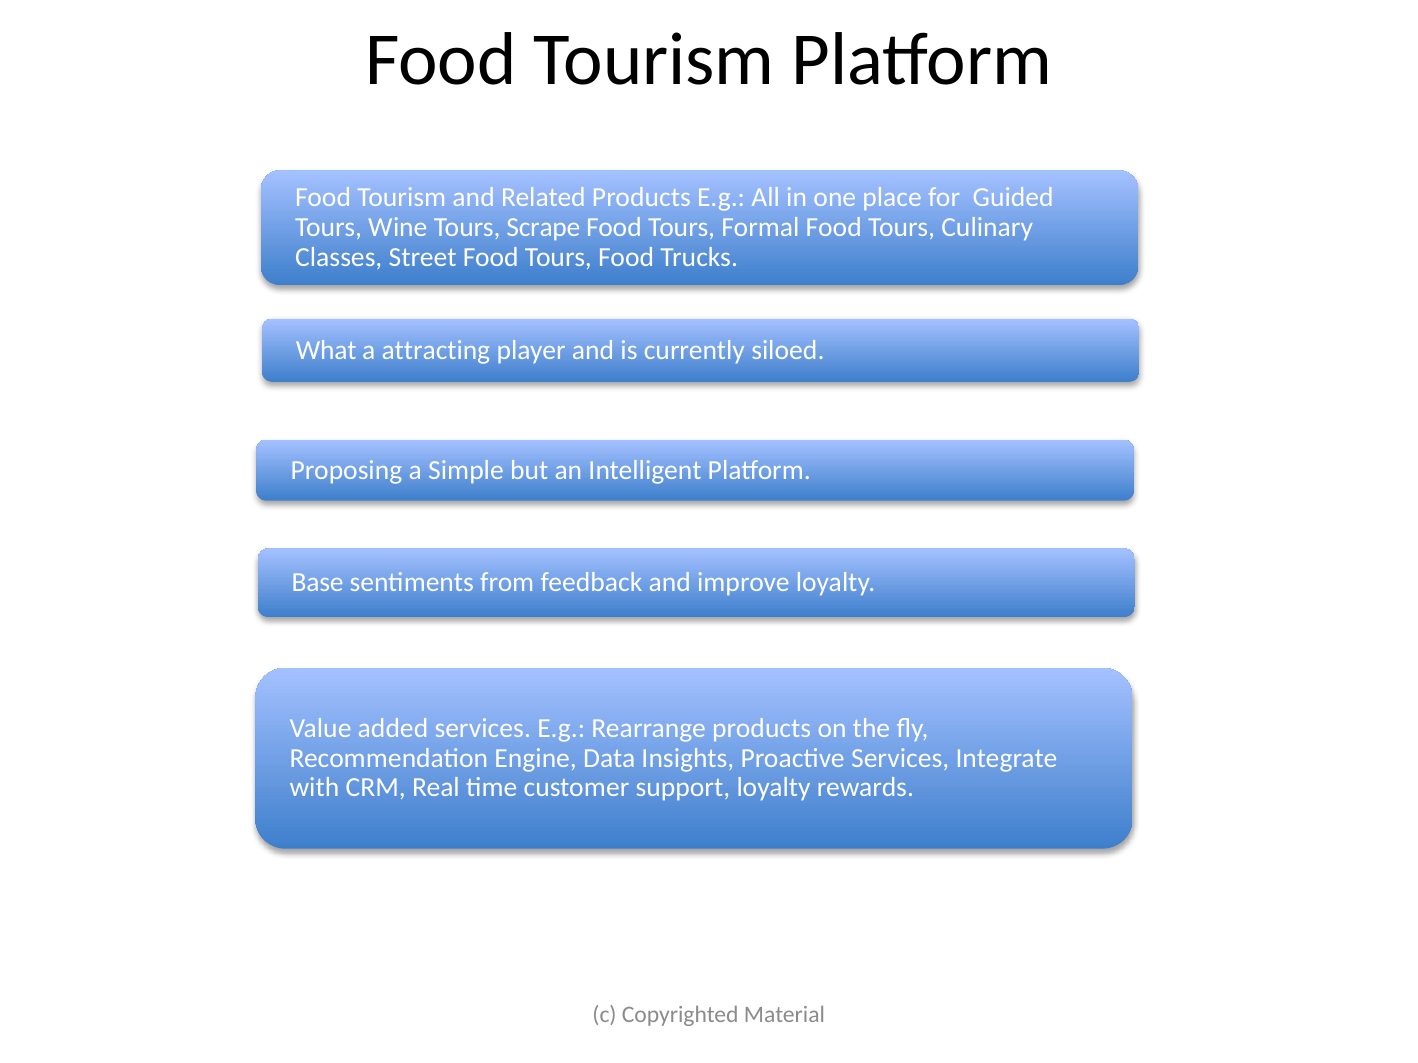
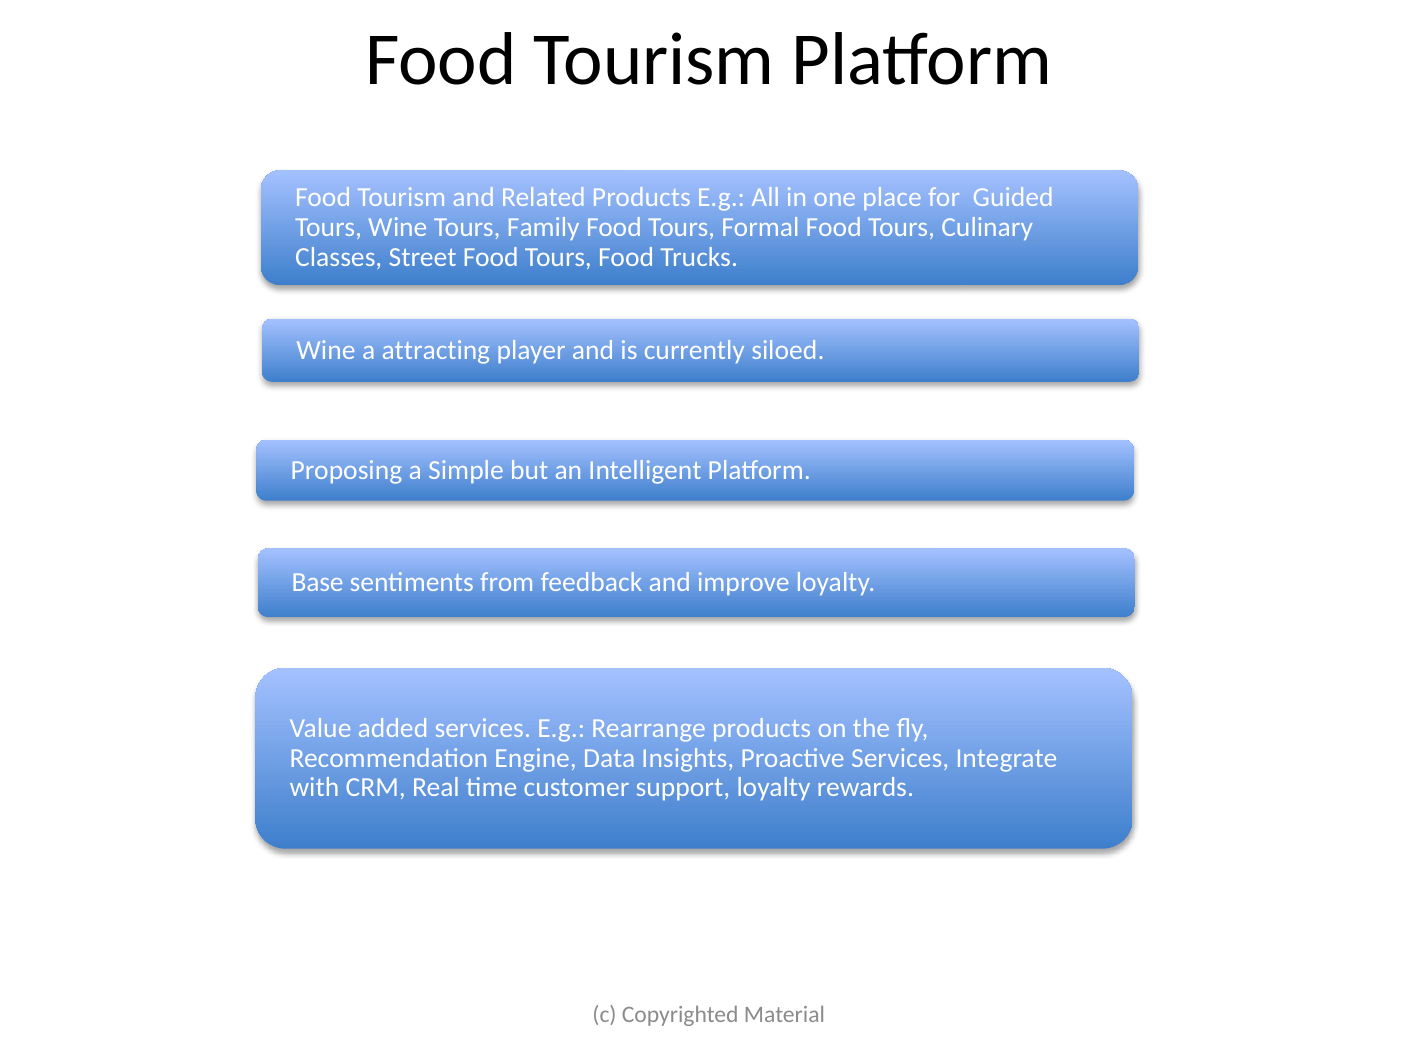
Scrape: Scrape -> Family
What at (326, 350): What -> Wine
